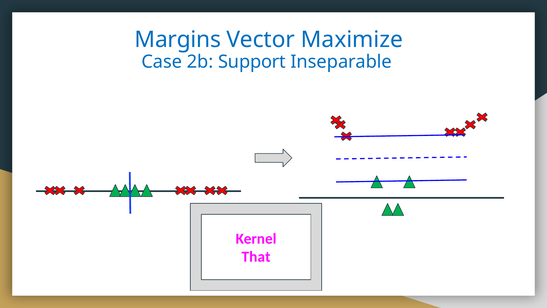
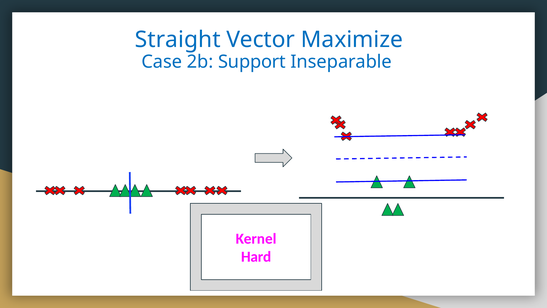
Margins: Margins -> Straight
That: That -> Hard
